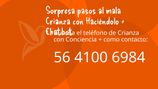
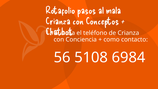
Sorpresa: Sorpresa -> Rotafolio
Haciéndolo: Haciéndolo -> Conceptos
4100: 4100 -> 5108
